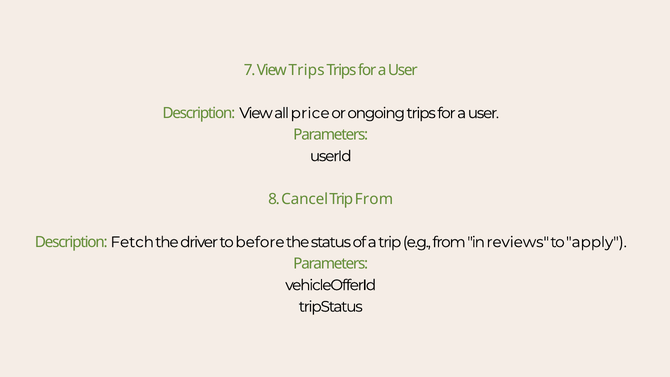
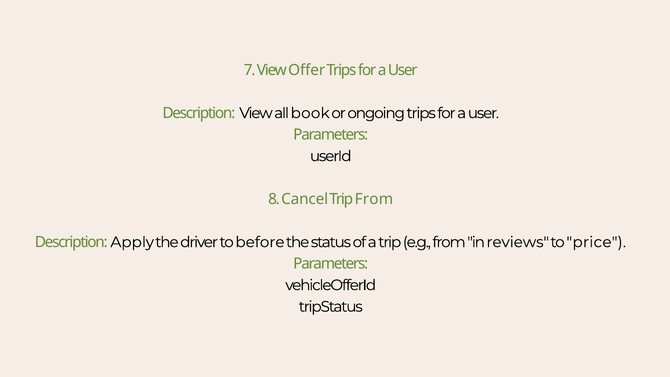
View Trips: Trips -> Offer
price: price -> book
Fetch: Fetch -> Apply
apply: apply -> price
